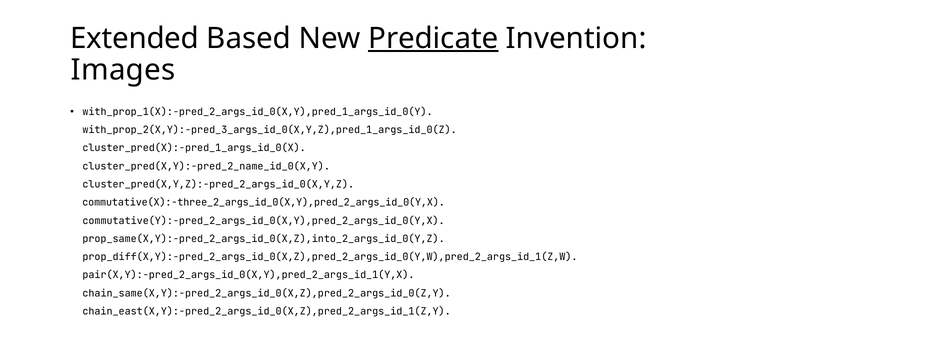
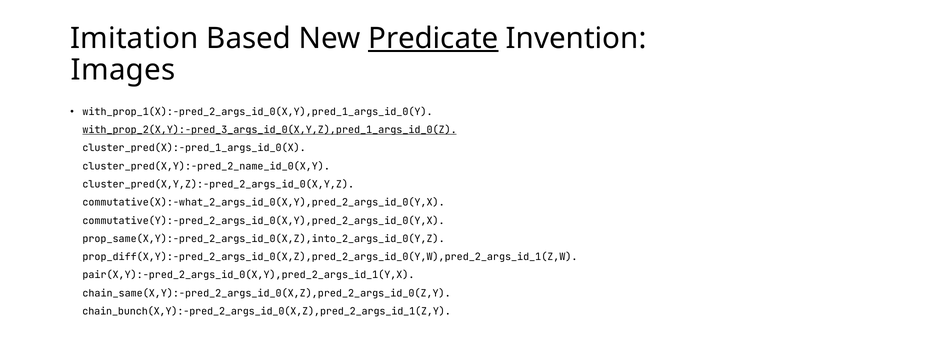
Extended: Extended -> Imitation
with_prop_2(X,Y):-pred_3_args_id_0(X,Y,Z),pred_1_args_id_0(Z underline: none -> present
commutative(X):-three_2_args_id_0(X,Y),pred_2_args_id_0(Y,X: commutative(X):-three_2_args_id_0(X,Y),pred_2_args_id_0(Y,X -> commutative(X):-what_2_args_id_0(X,Y),pred_2_args_id_0(Y,X
chain_east(X,Y):-pred_2_args_id_0(X,Z),pred_2_args_id_1(Z,Y: chain_east(X,Y):-pred_2_args_id_0(X,Z),pred_2_args_id_1(Z,Y -> chain_bunch(X,Y):-pred_2_args_id_0(X,Z),pred_2_args_id_1(Z,Y
